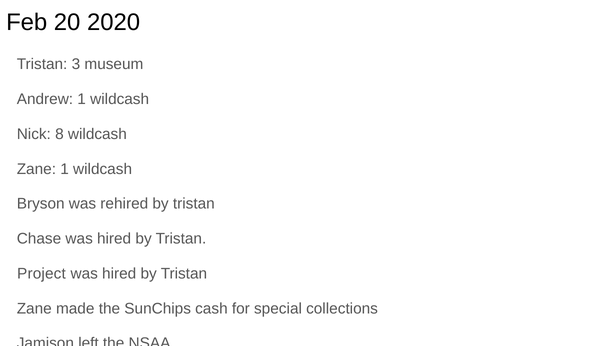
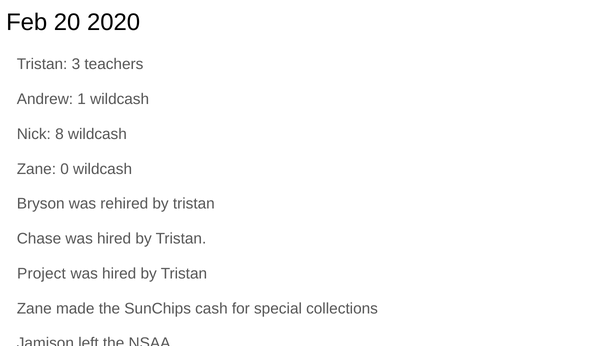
museum: museum -> teachers
Zane 1: 1 -> 0
